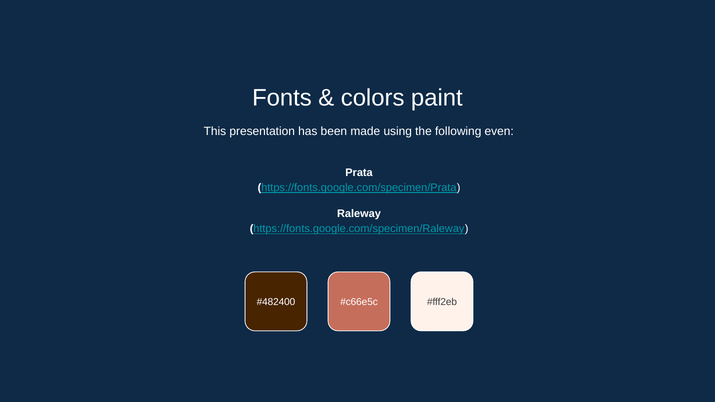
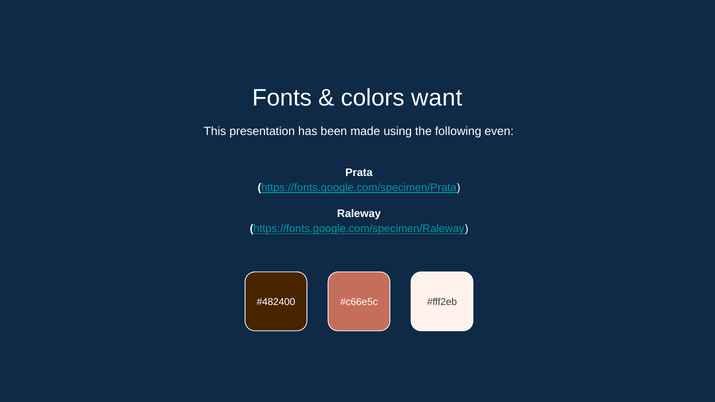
paint: paint -> want
